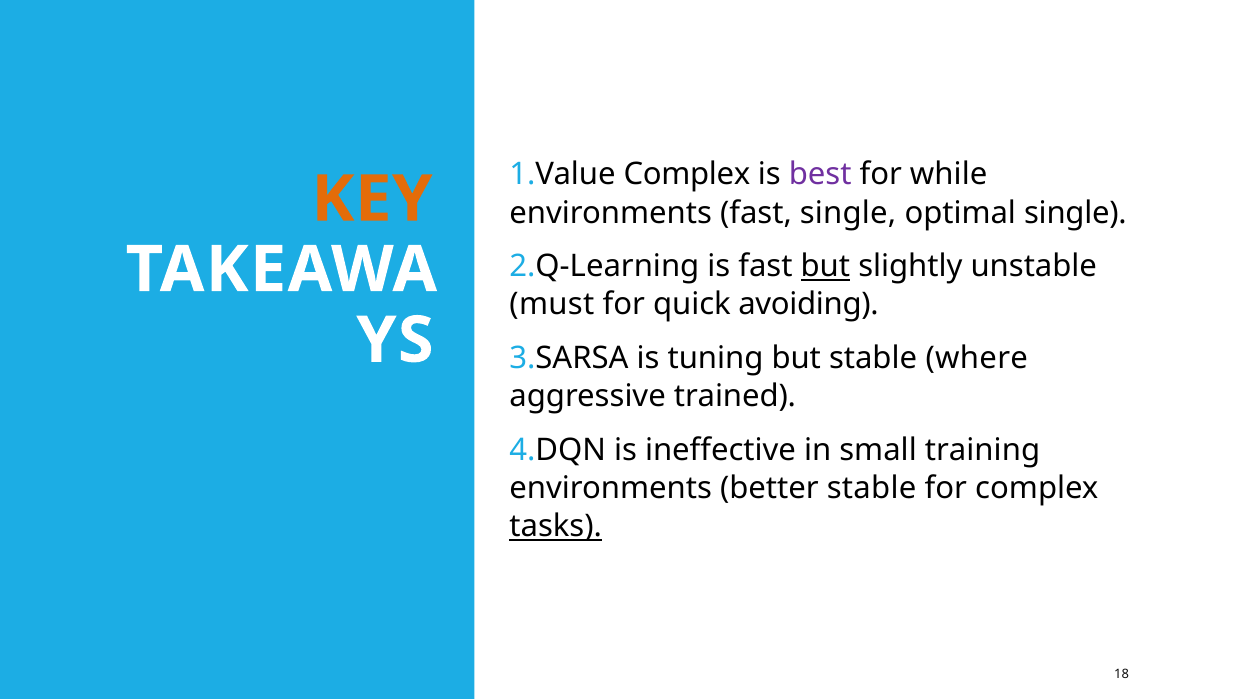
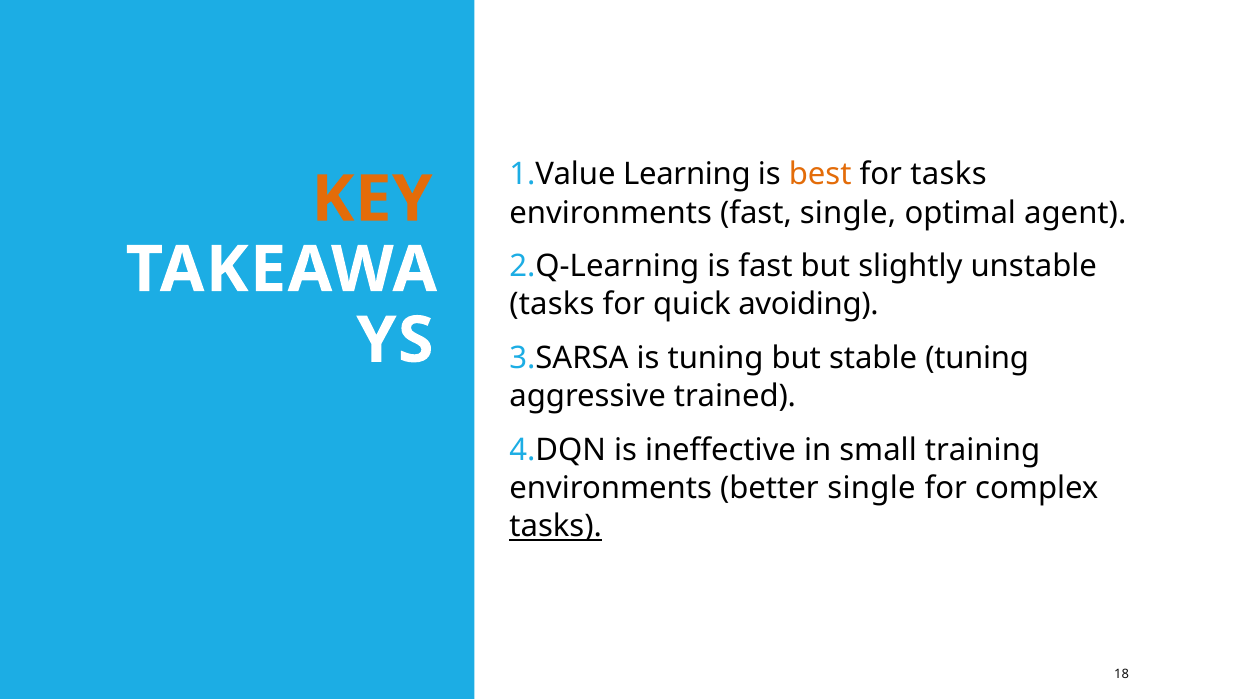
Complex at (687, 175): Complex -> Learning
best colour: purple -> orange
for while: while -> tasks
optimal single: single -> agent
but at (825, 267) underline: present -> none
must at (552, 305): must -> tasks
stable where: where -> tuning
better stable: stable -> single
